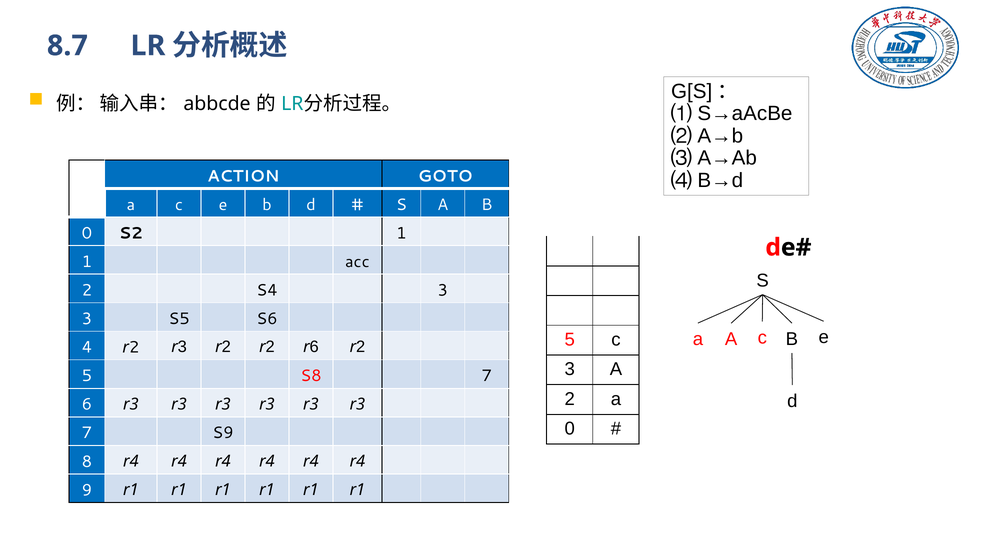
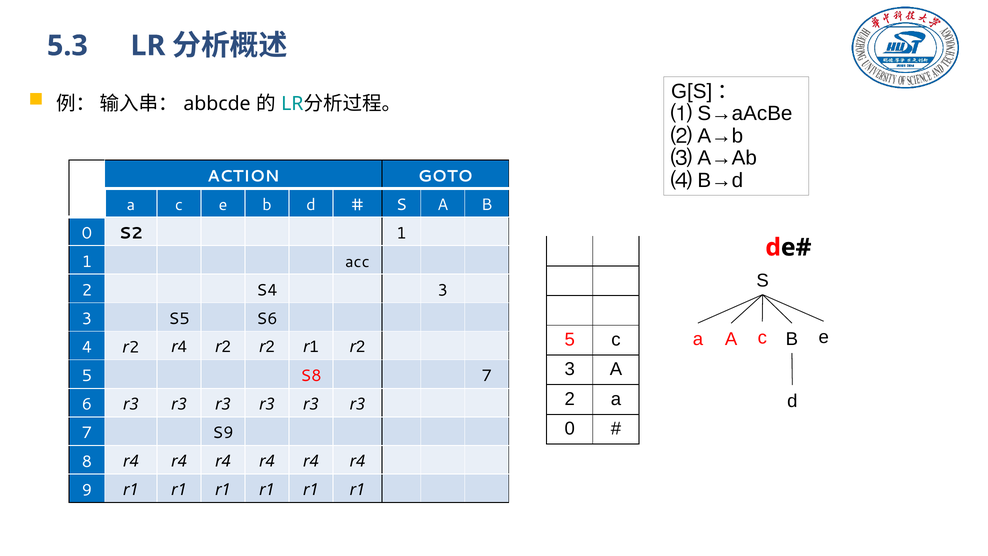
8.7: 8.7 -> 5.3
3 at (182, 347): 3 -> 4
6 at (314, 347): 6 -> 1
